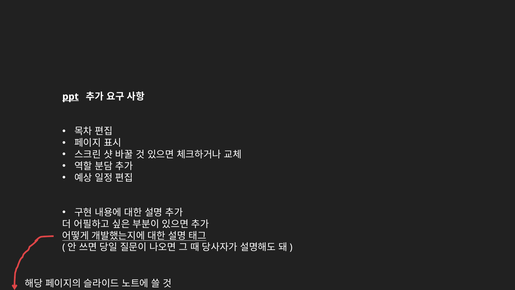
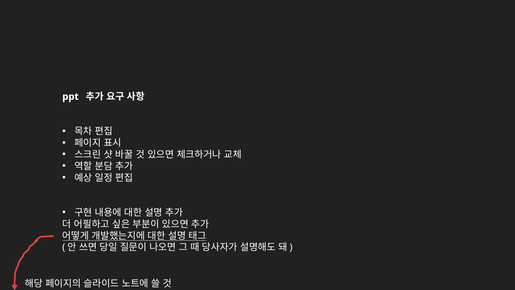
ppt underline: present -> none
